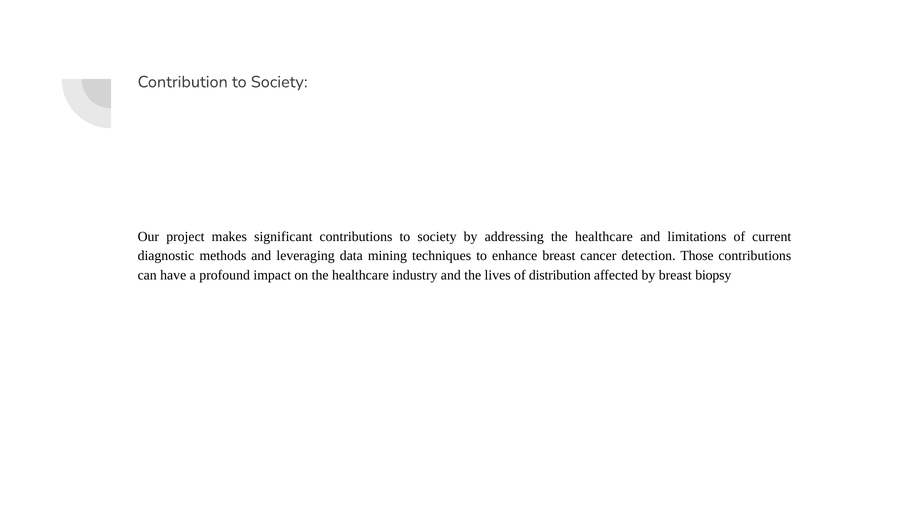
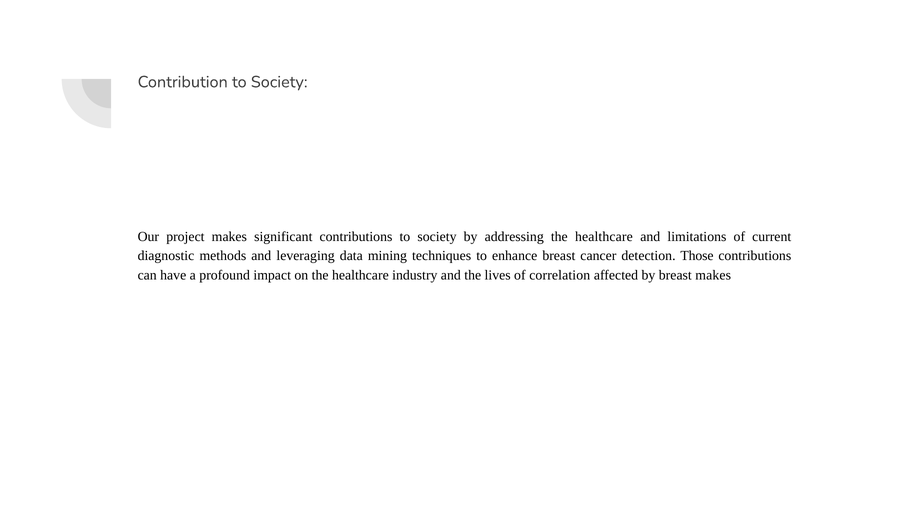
distribution: distribution -> correlation
breast biopsy: biopsy -> makes
